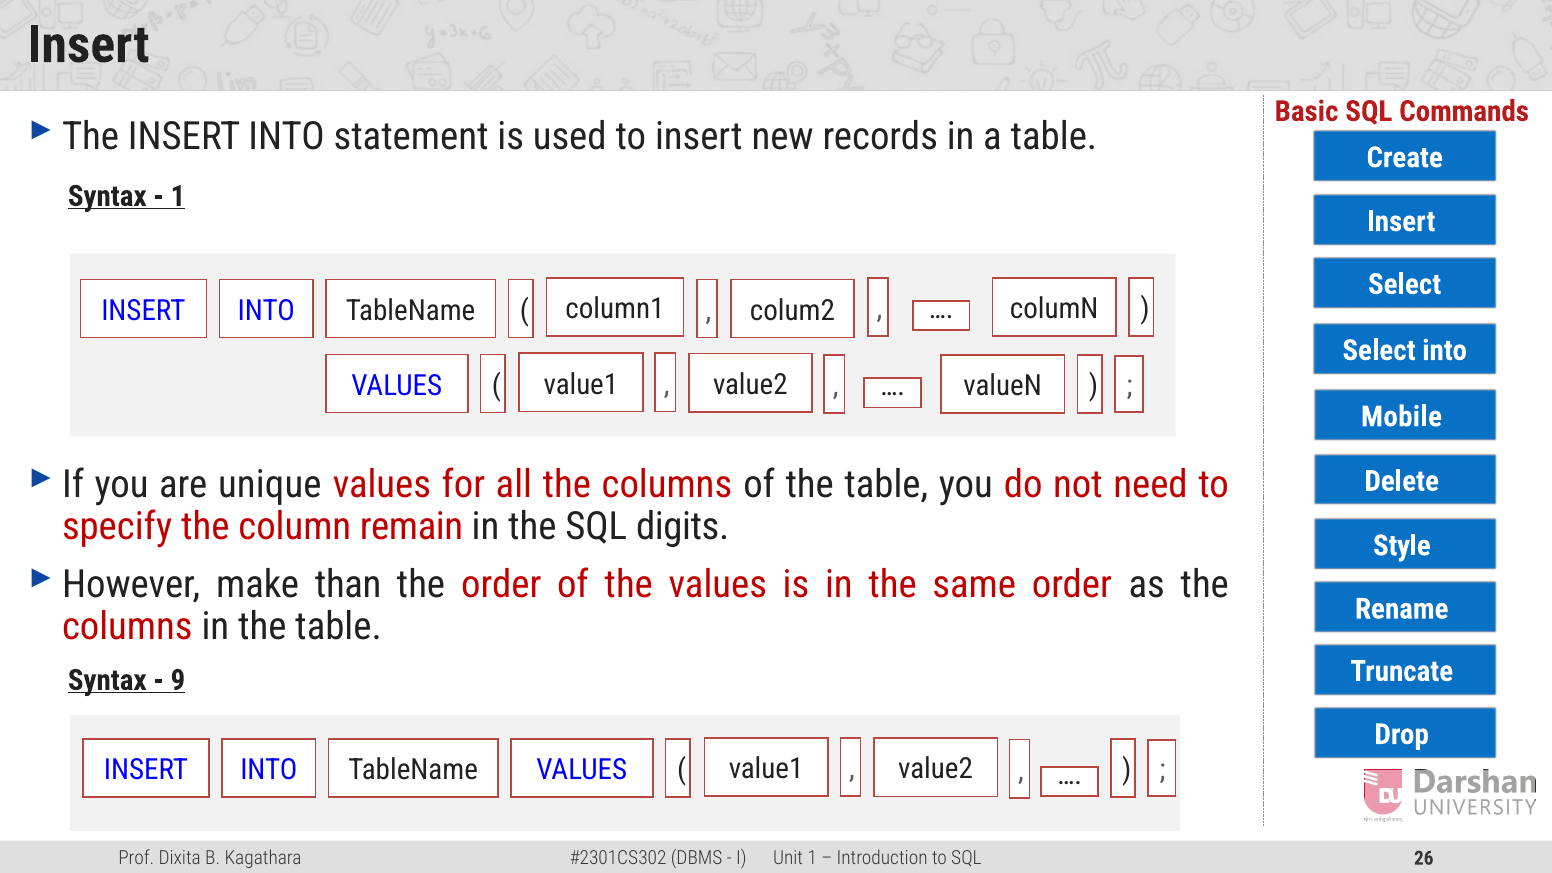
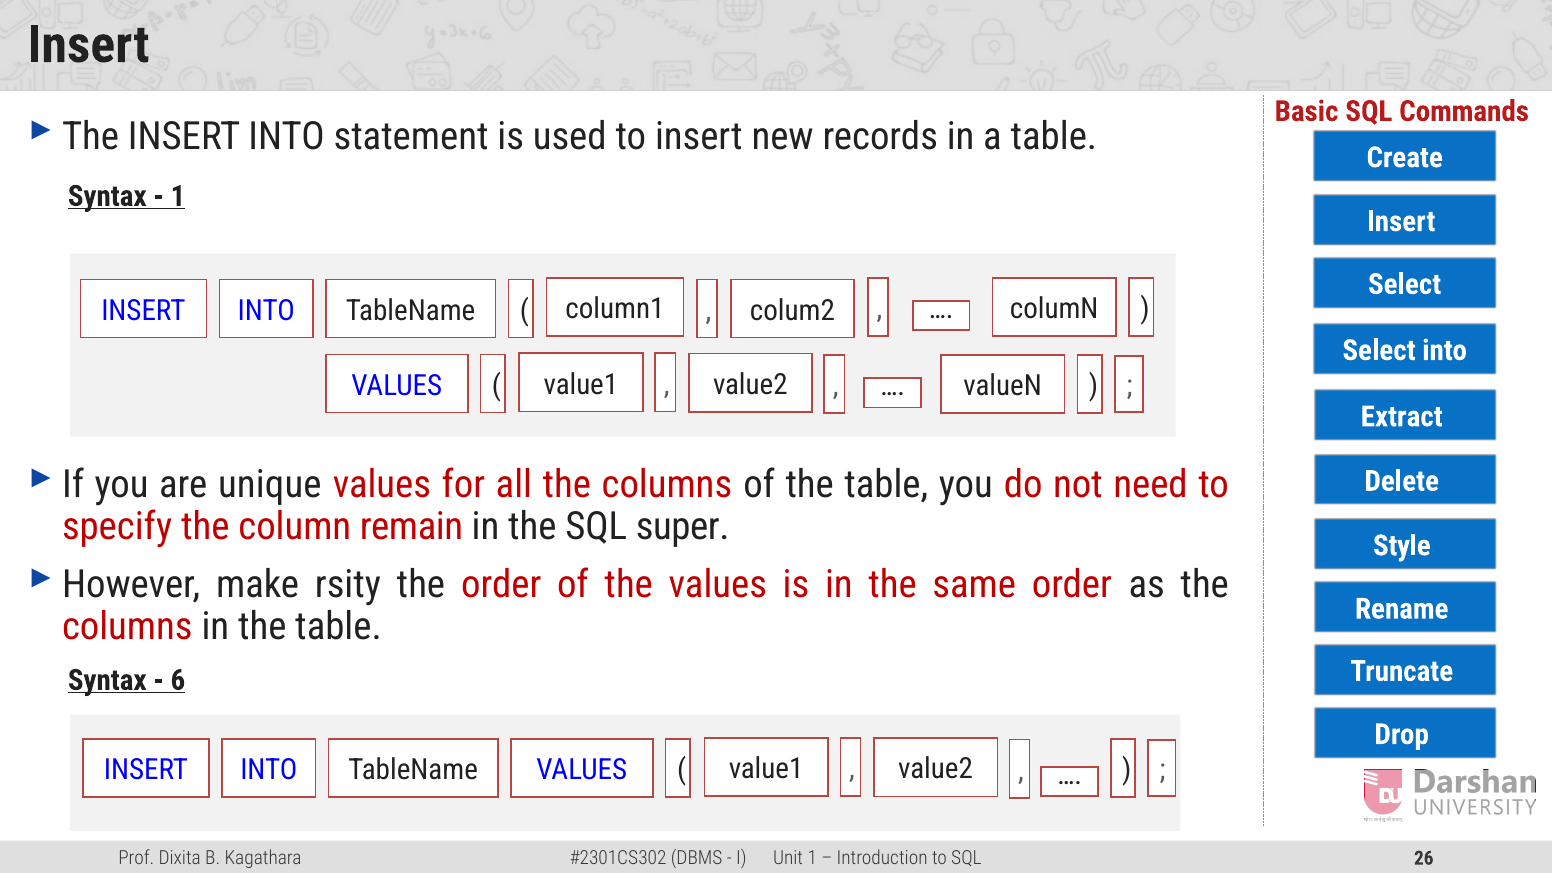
Mobile: Mobile -> Extract
digits: digits -> super
than: than -> rsity
9: 9 -> 6
